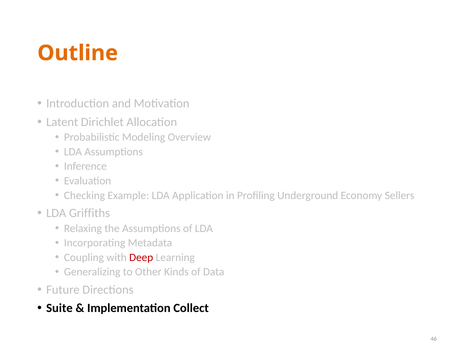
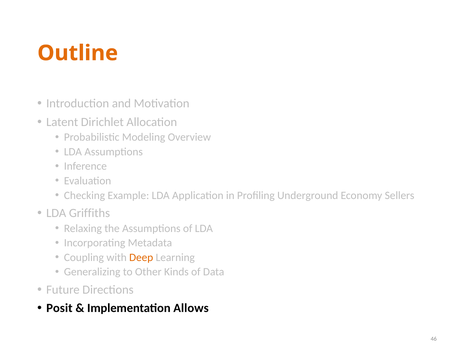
Deep colour: red -> orange
Suite: Suite -> Posit
Collect: Collect -> Allows
